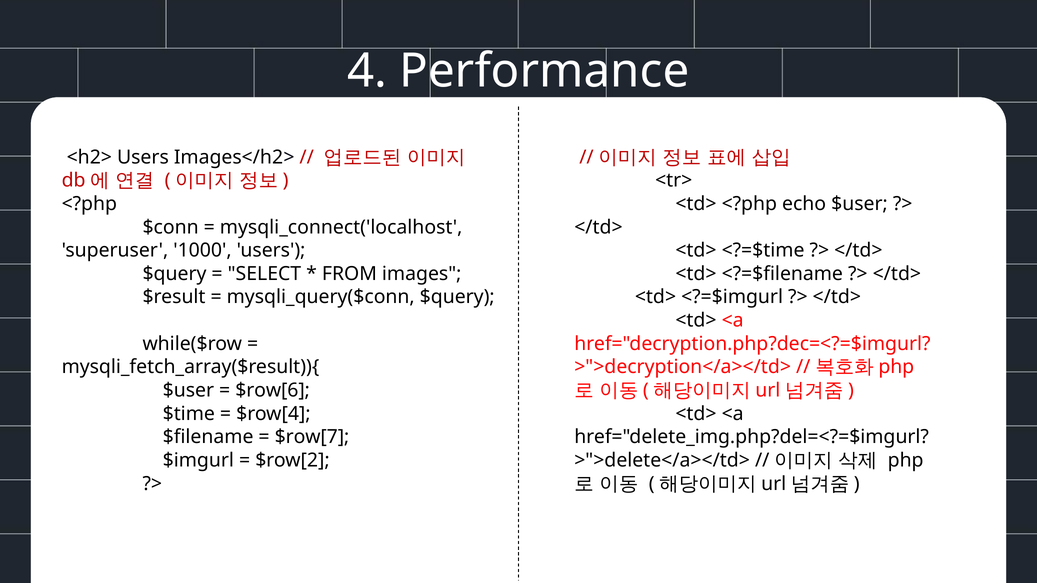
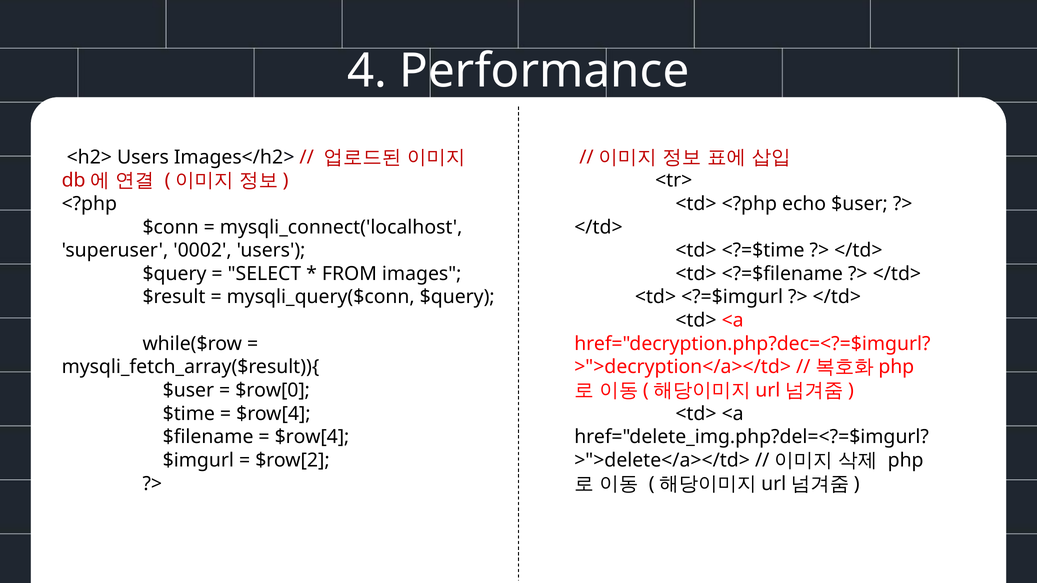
1000: 1000 -> 0002
$row[6: $row[6 -> $row[0
$row[7 at (312, 437): $row[7 -> $row[4
